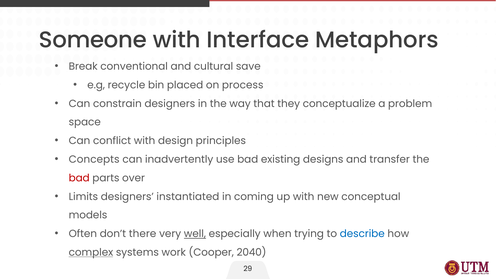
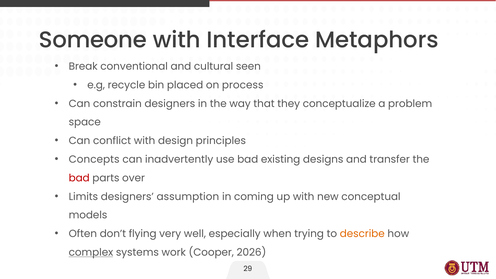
save: save -> seen
instantiated: instantiated -> assumption
there: there -> flying
well underline: present -> none
describe colour: blue -> orange
2040: 2040 -> 2026
